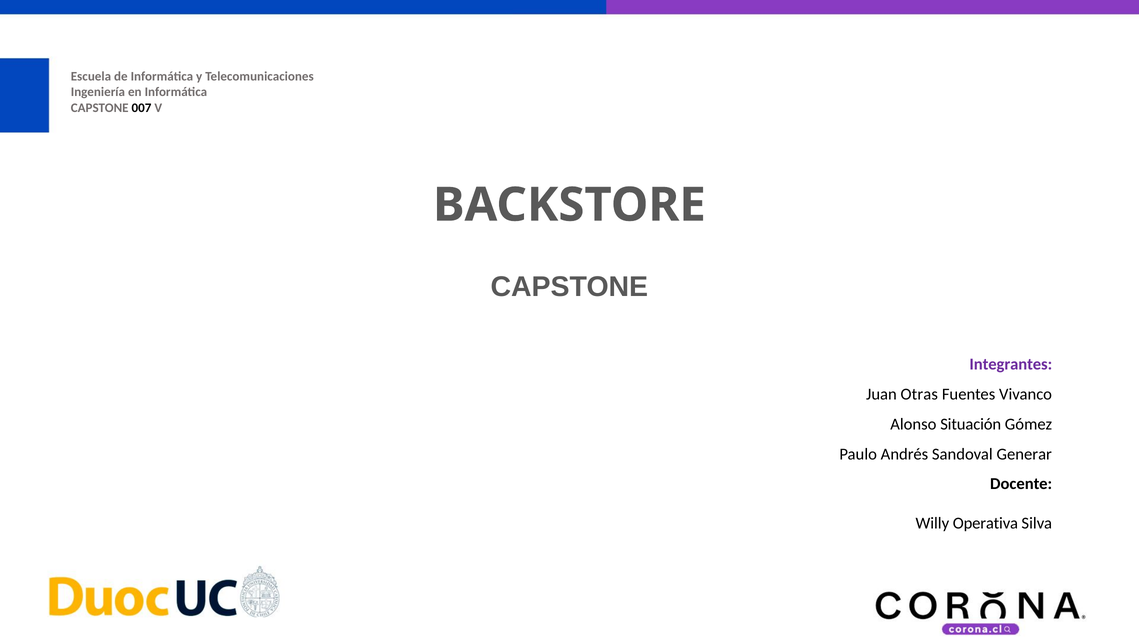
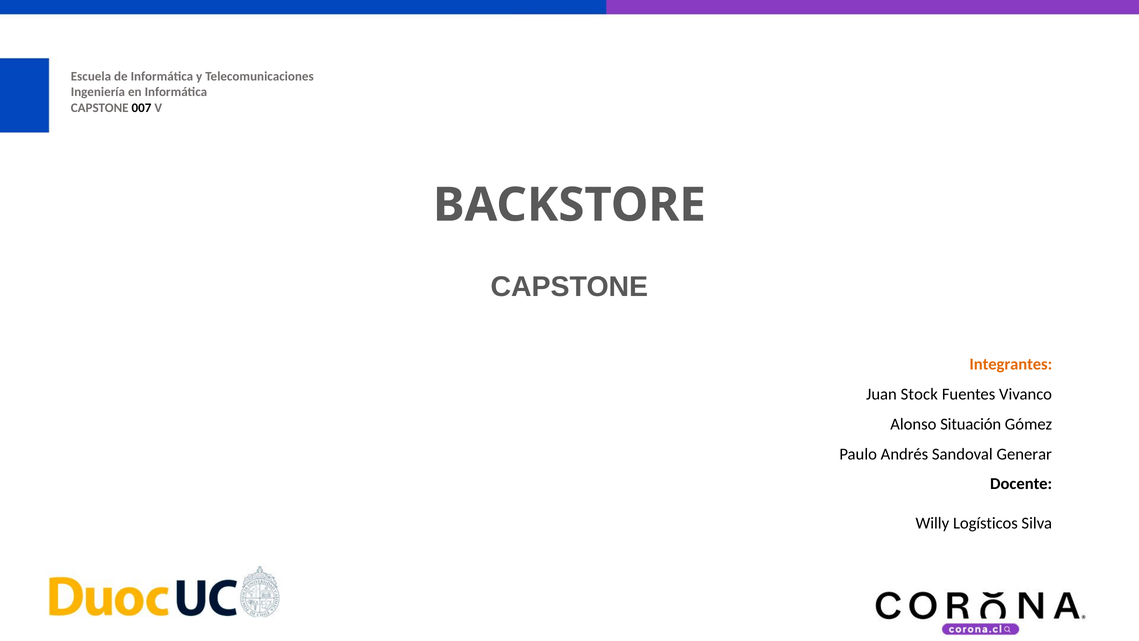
Integrantes colour: purple -> orange
Otras: Otras -> Stock
Operativa: Operativa -> Logísticos
